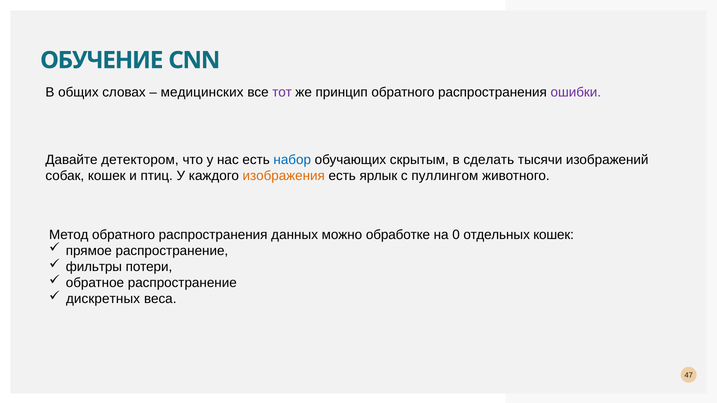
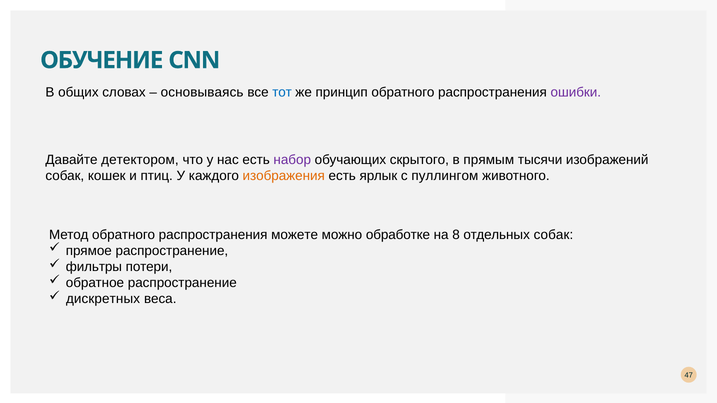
медицинских: медицинских -> основываясь
тот colour: purple -> blue
набор colour: blue -> purple
скрытым: скрытым -> скрытого
сделать: сделать -> прямым
данных: данных -> можете
0: 0 -> 8
отдельных кошек: кошек -> собак
